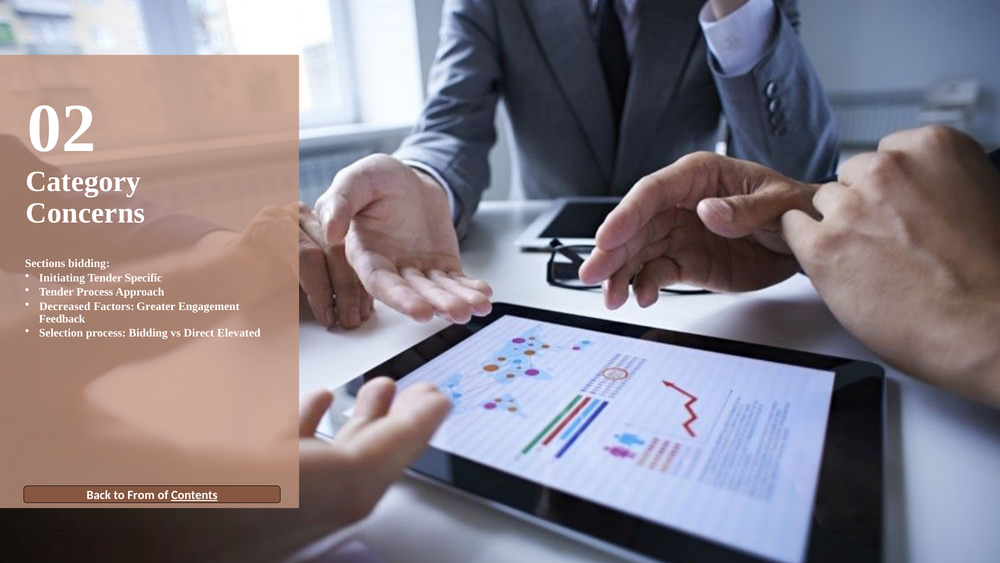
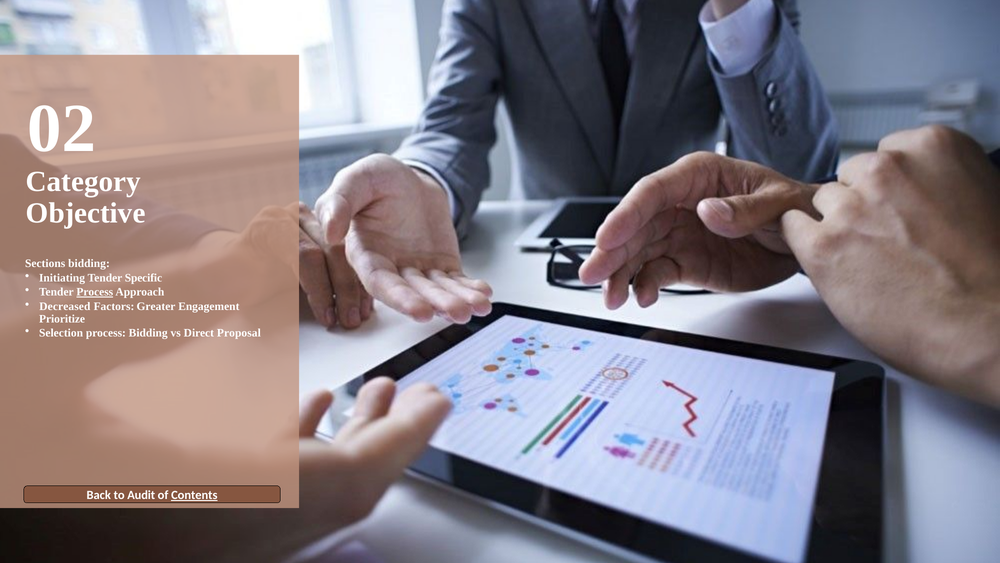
Concerns: Concerns -> Objective
Process at (95, 292) underline: none -> present
Feedback: Feedback -> Prioritize
Elevated: Elevated -> Proposal
From: From -> Audit
